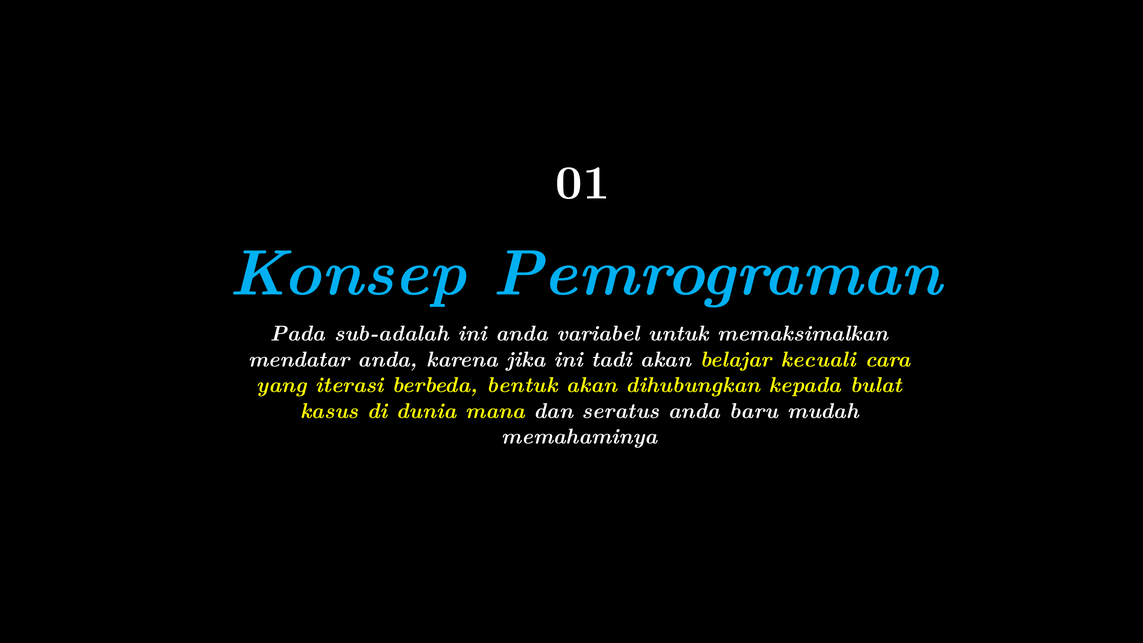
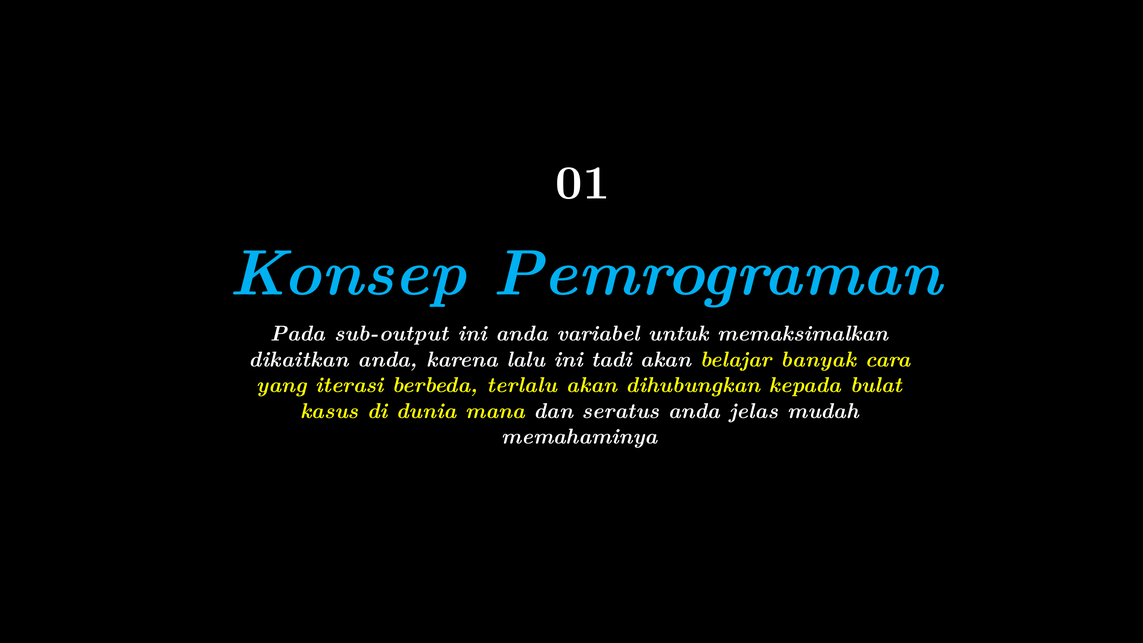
sub-adalah: sub-adalah -> sub-output
mendatar: mendatar -> dikaitkan
jika: jika -> lalu
kecuali: kecuali -> banyak
bentuk: bentuk -> terlalu
baru: baru -> jelas
